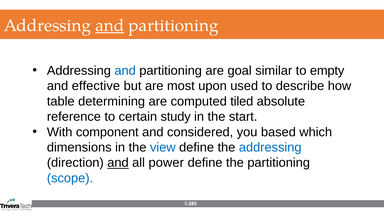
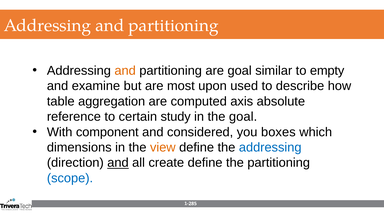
and at (110, 26) underline: present -> none
and at (125, 71) colour: blue -> orange
effective: effective -> examine
determining: determining -> aggregation
tiled: tiled -> axis
the start: start -> goal
based: based -> boxes
view colour: blue -> orange
power: power -> create
